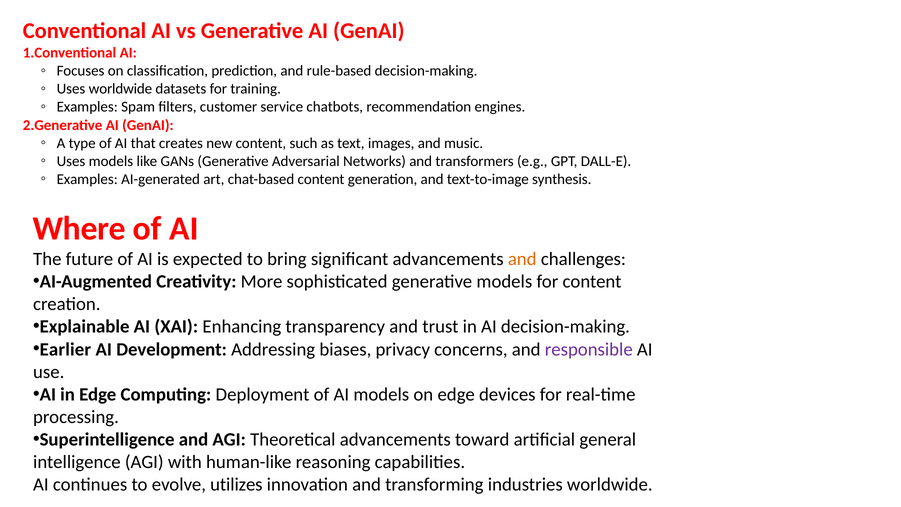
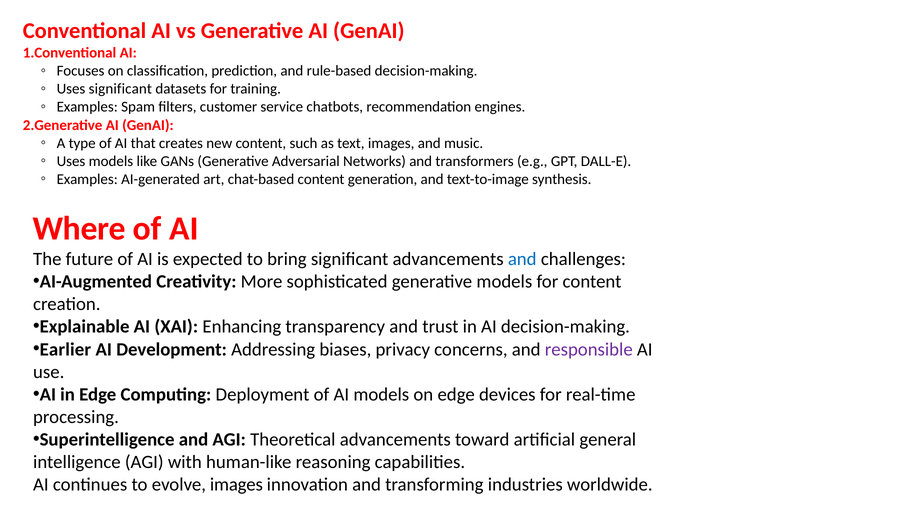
Uses worldwide: worldwide -> significant
and at (522, 259) colour: orange -> blue
evolve utilizes: utilizes -> images
